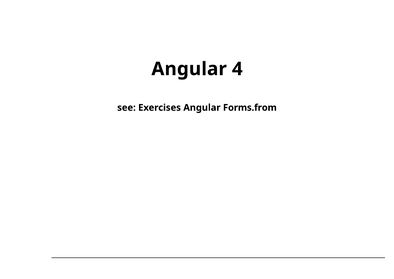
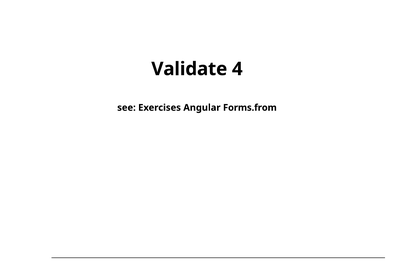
Angular at (189, 69): Angular -> Validate
